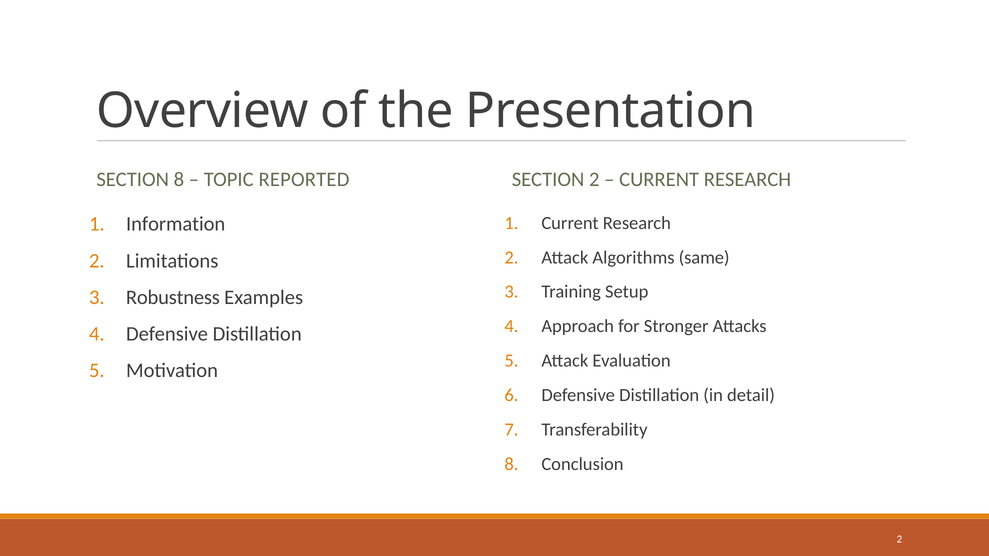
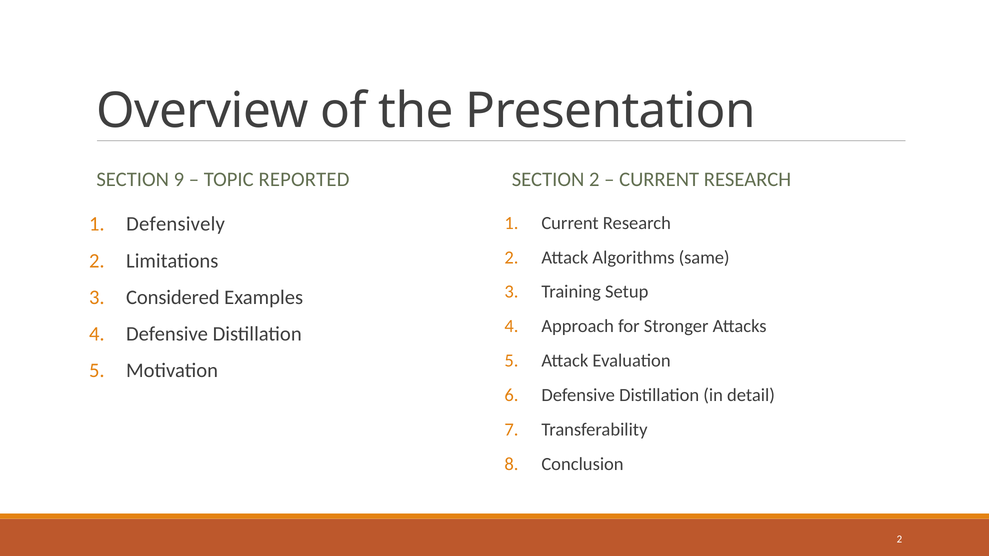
SECTION 8: 8 -> 9
Information: Information -> Defensively
Robustness: Robustness -> Considered
